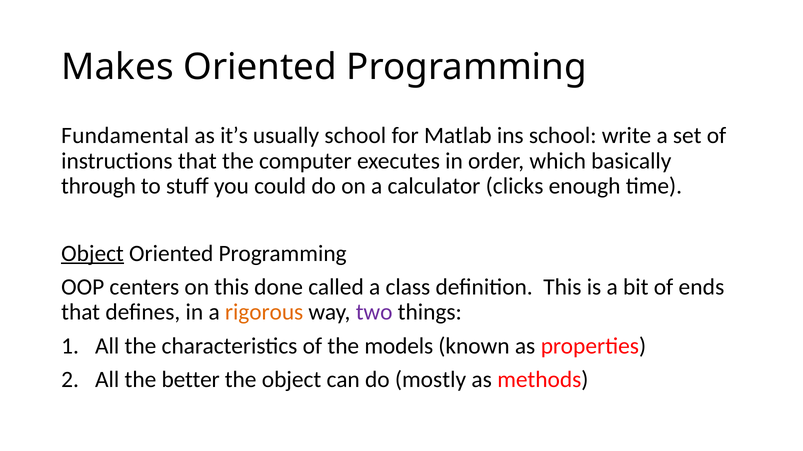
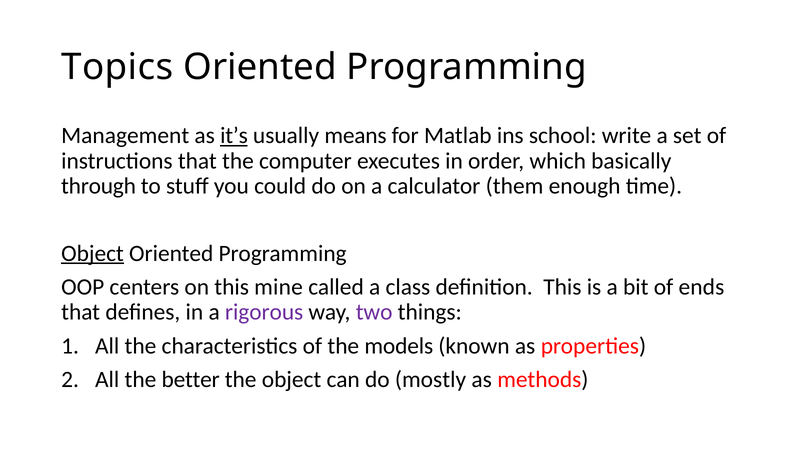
Makes: Makes -> Topics
Fundamental: Fundamental -> Management
it’s underline: none -> present
usually school: school -> means
clicks: clicks -> them
done: done -> mine
rigorous colour: orange -> purple
